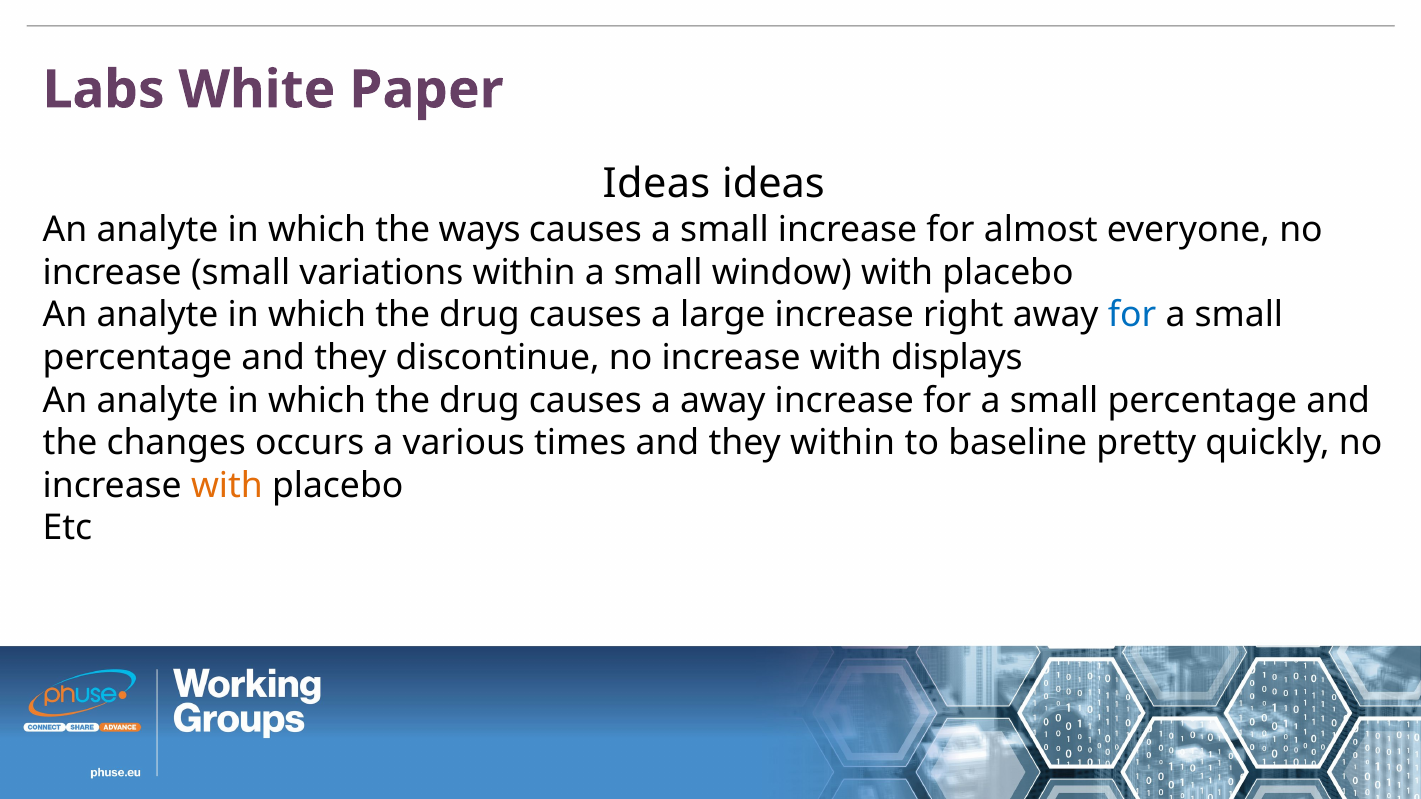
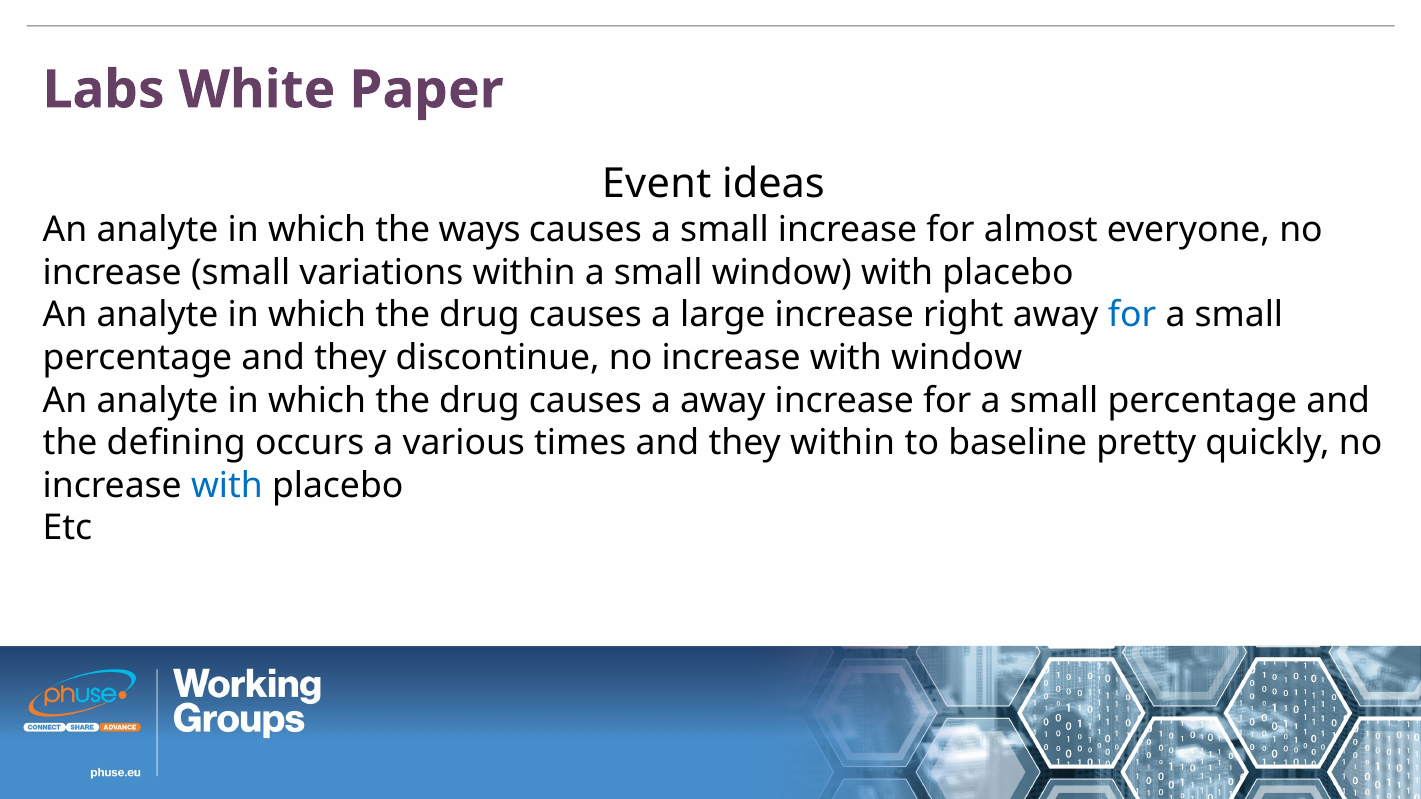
Ideas at (656, 184): Ideas -> Event
with displays: displays -> window
changes: changes -> defining
with at (227, 486) colour: orange -> blue
